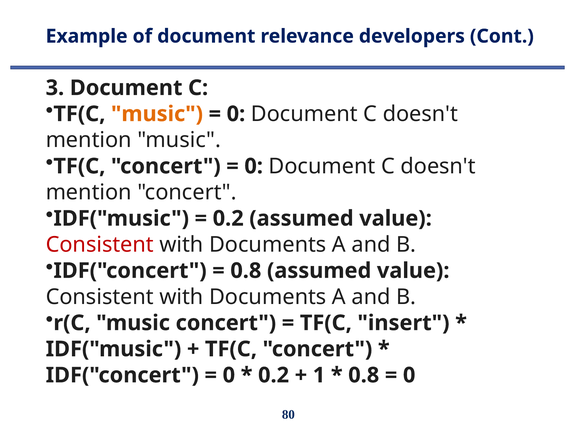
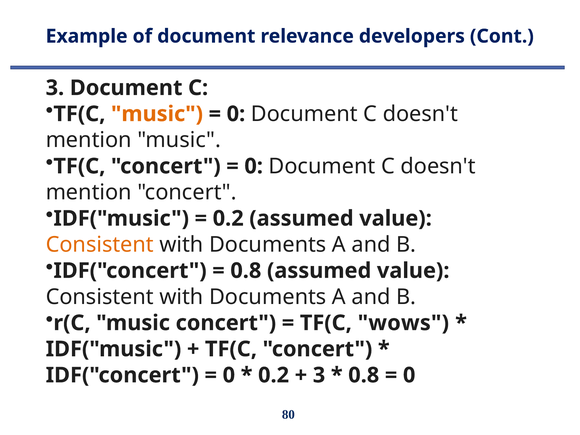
Consistent at (100, 245) colour: red -> orange
insert: insert -> wows
1 at (319, 375): 1 -> 3
